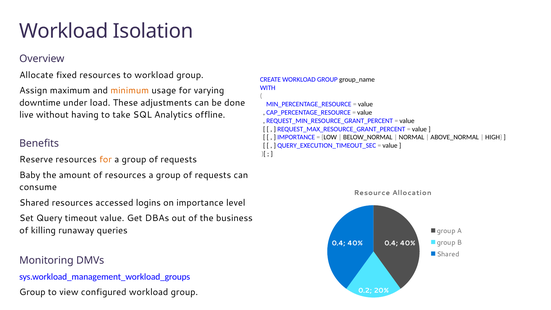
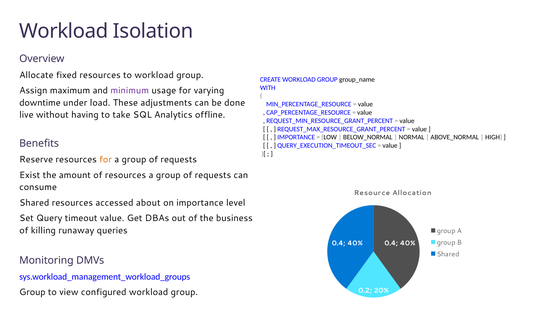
minimum colour: orange -> purple
Baby: Baby -> Exist
logins: logins -> about
